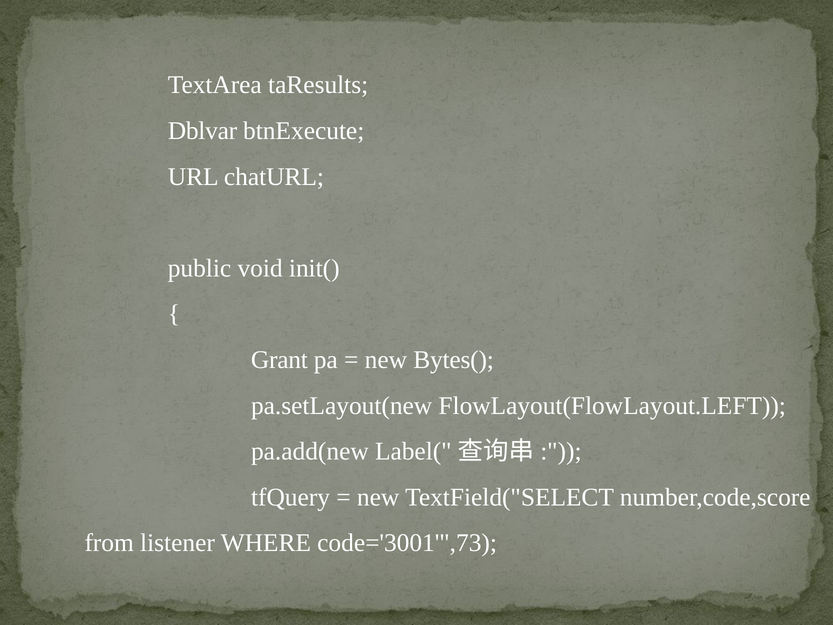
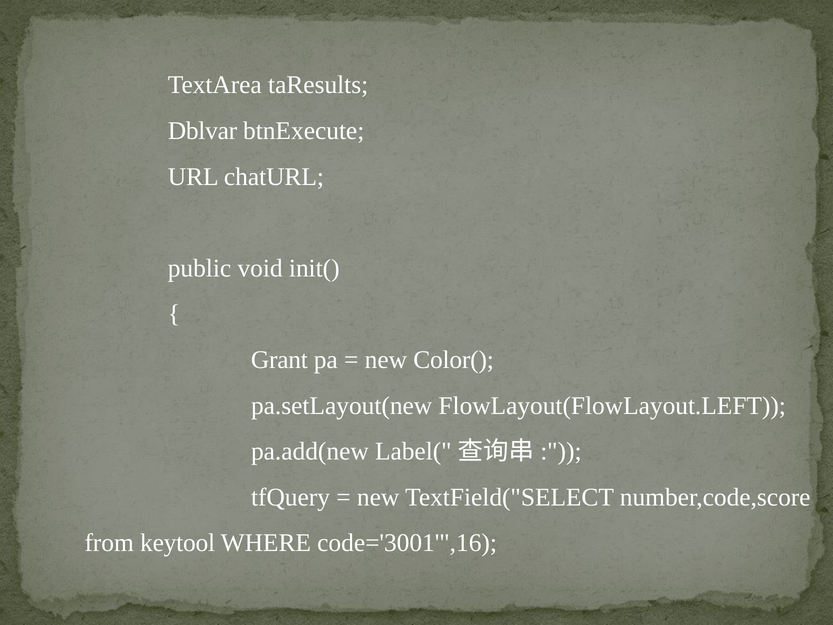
Bytes(: Bytes( -> Color(
listener: listener -> keytool
code='3001'",73: code='3001'",73 -> code='3001'",16
